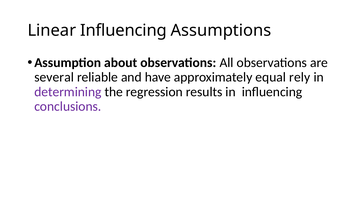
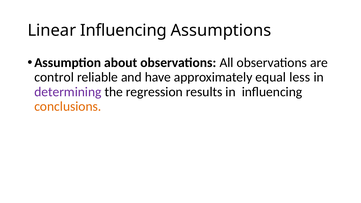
several: several -> control
rely: rely -> less
conclusions colour: purple -> orange
